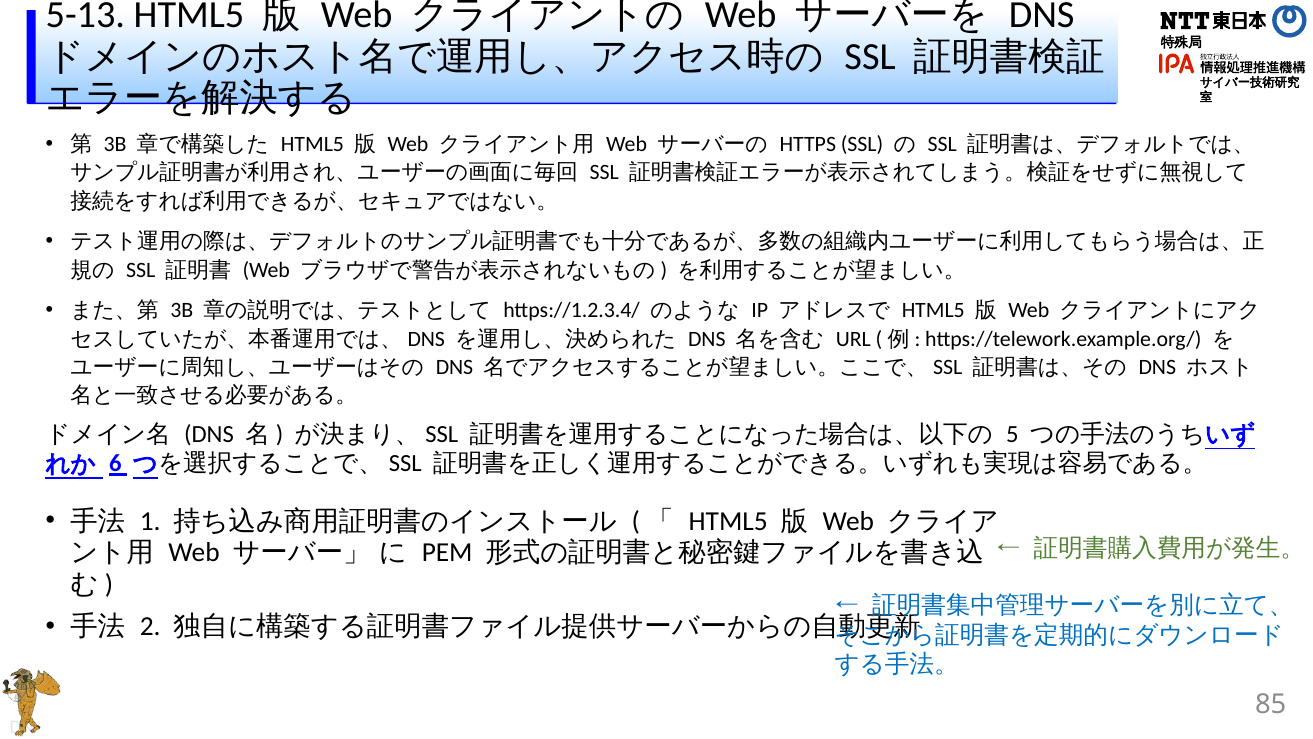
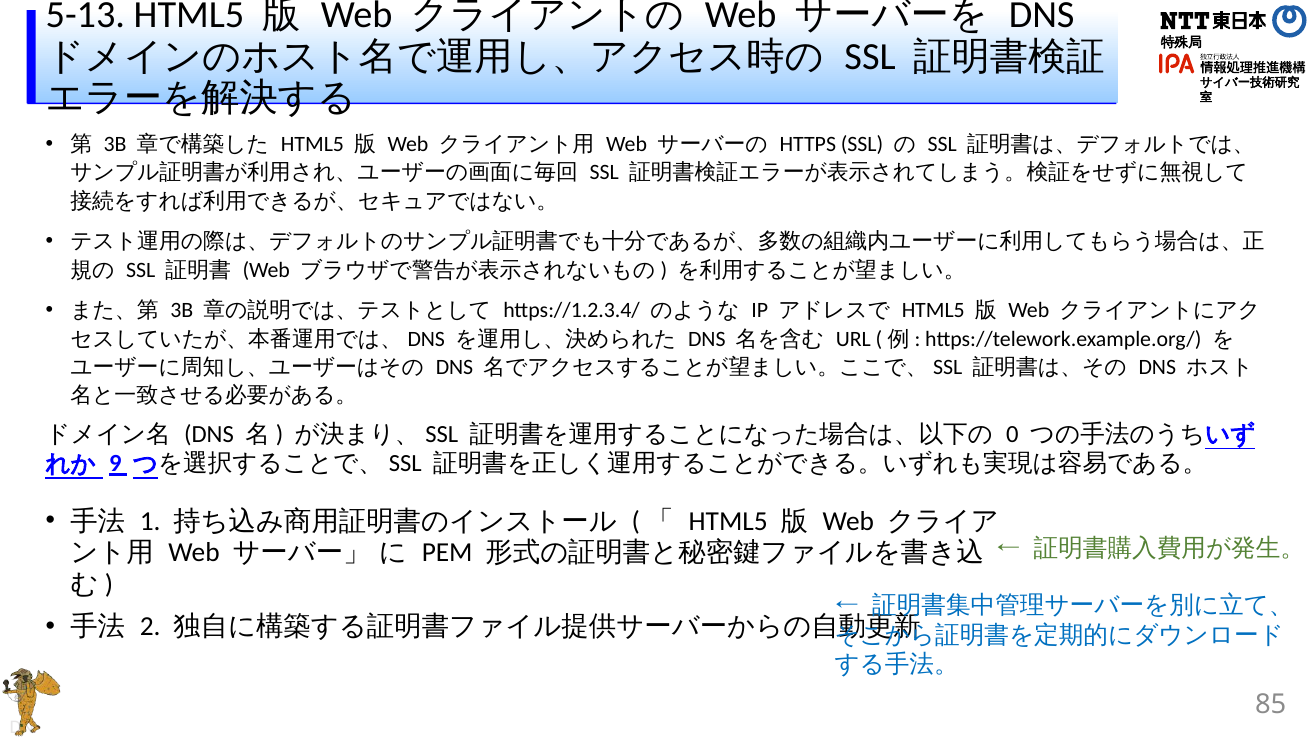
5: 5 -> 0
6: 6 -> 9
